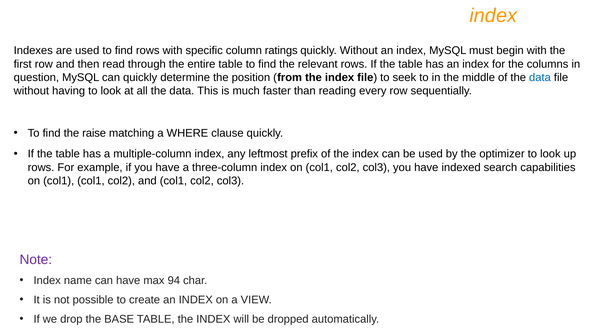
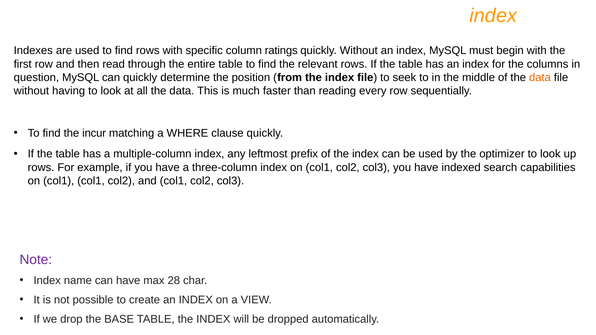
data at (540, 77) colour: blue -> orange
raise: raise -> incur
94: 94 -> 28
